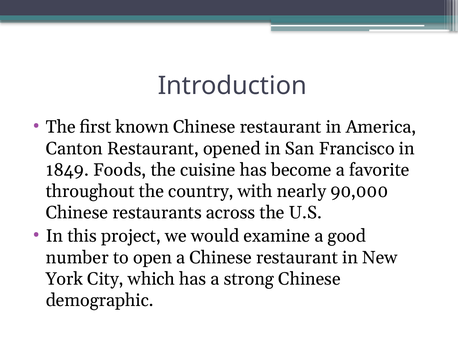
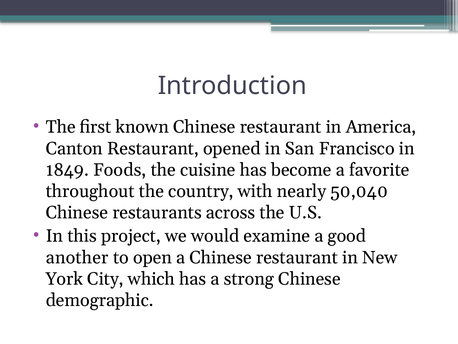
90,000: 90,000 -> 50,040
number: number -> another
